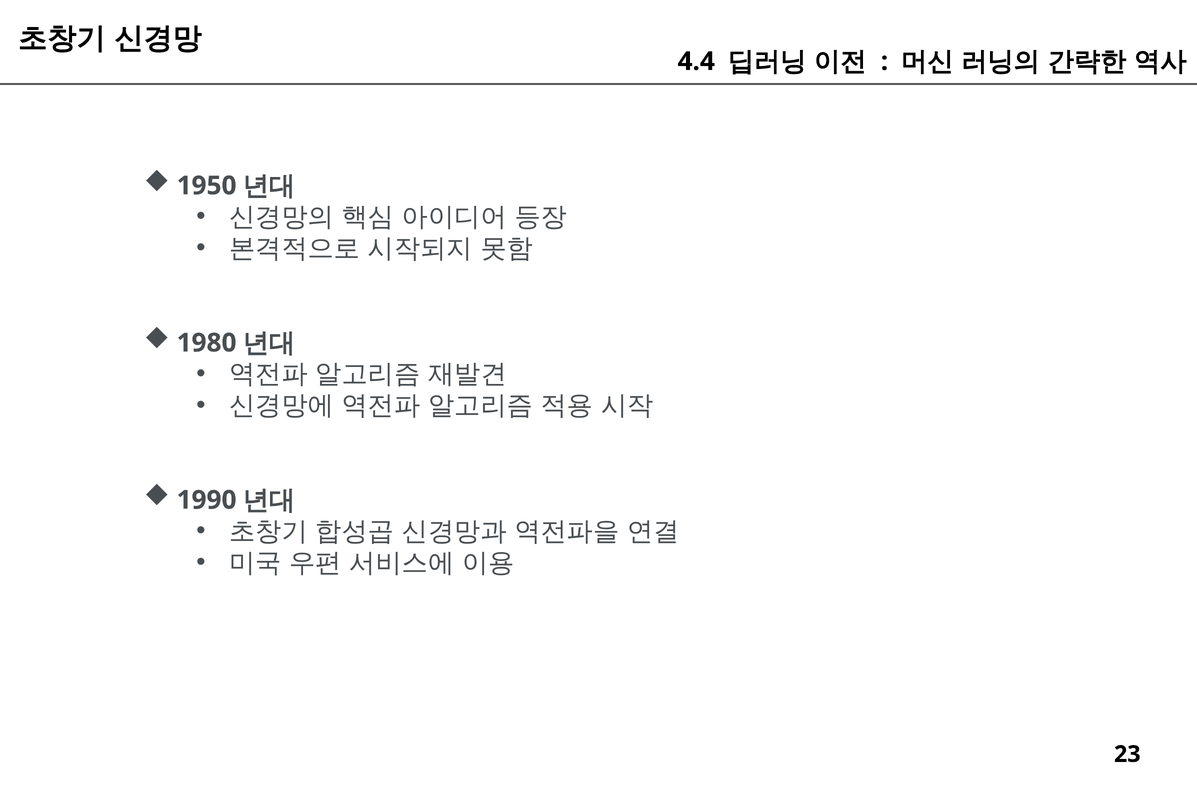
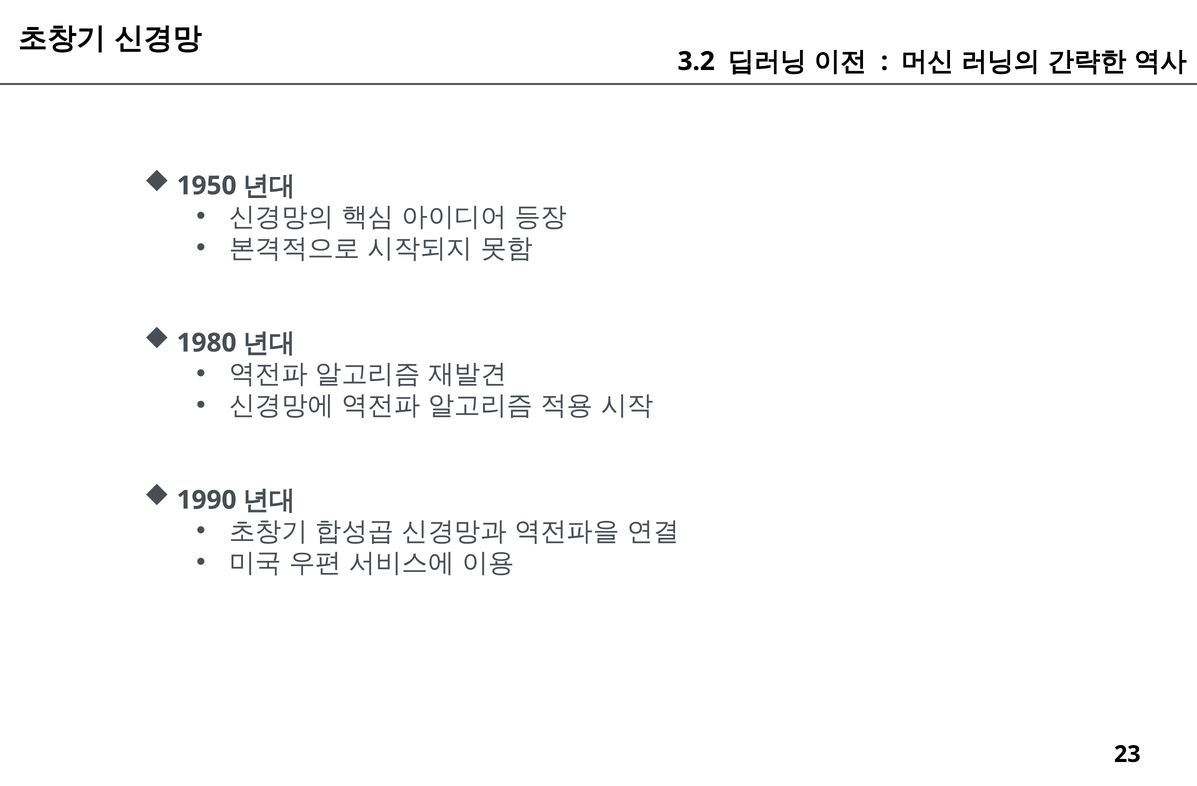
4.4: 4.4 -> 3.2
